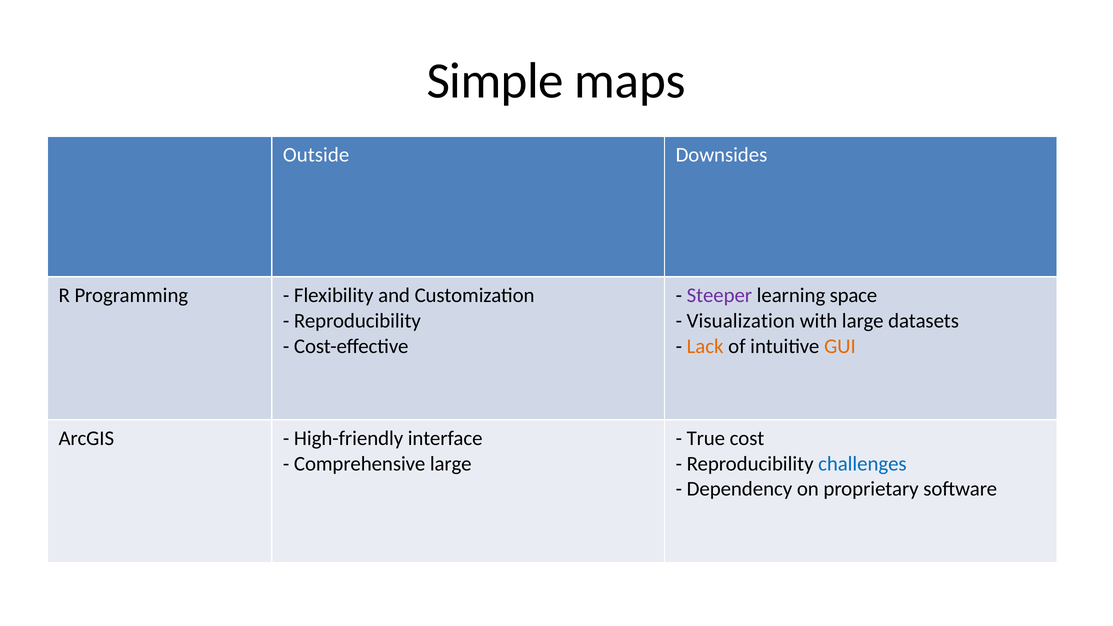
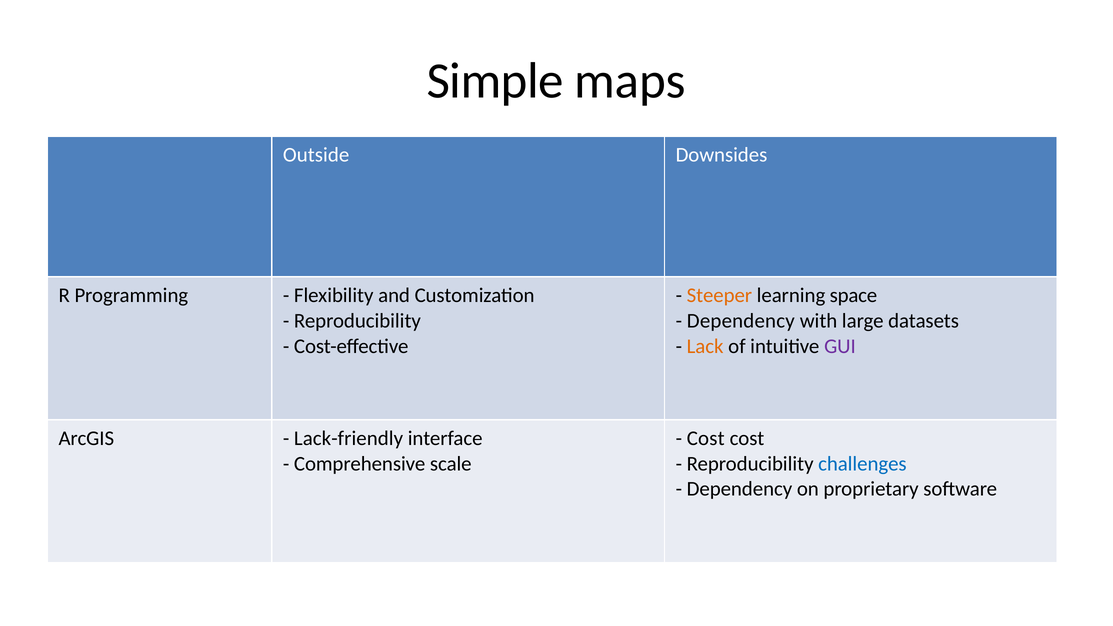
Steeper colour: purple -> orange
Visualization at (741, 321): Visualization -> Dependency
GUI colour: orange -> purple
High-friendly: High-friendly -> Lack-friendly
True at (706, 438): True -> Cost
Comprehensive large: large -> scale
